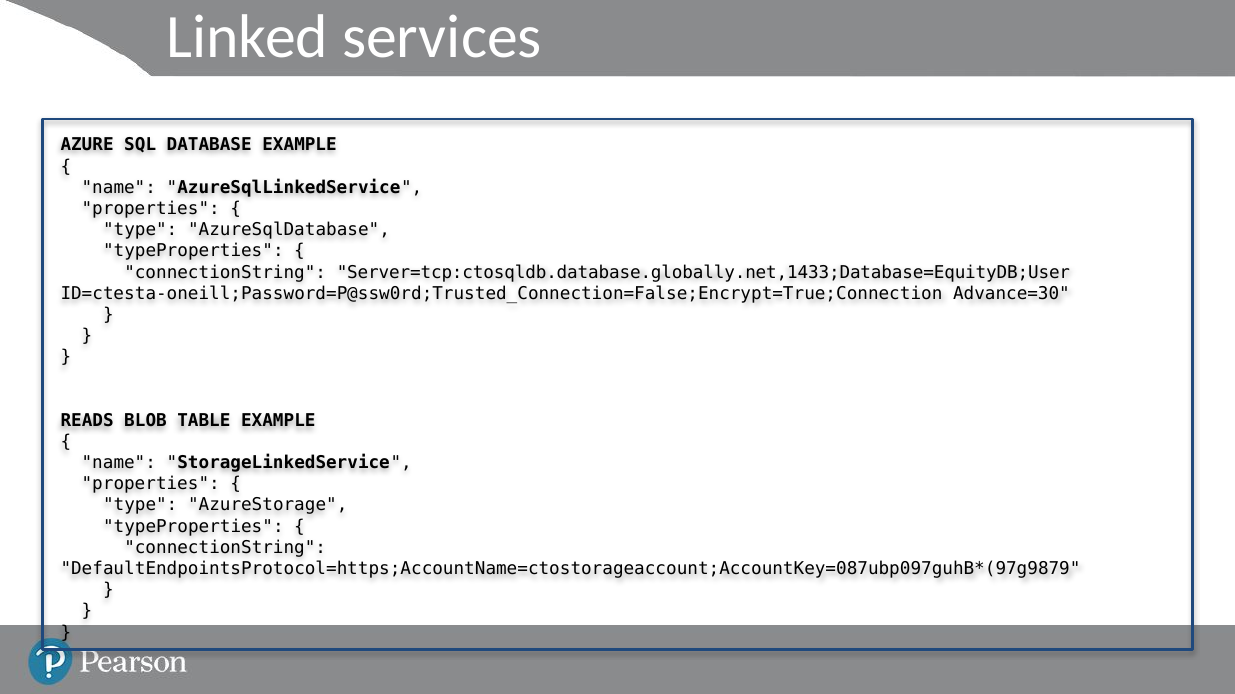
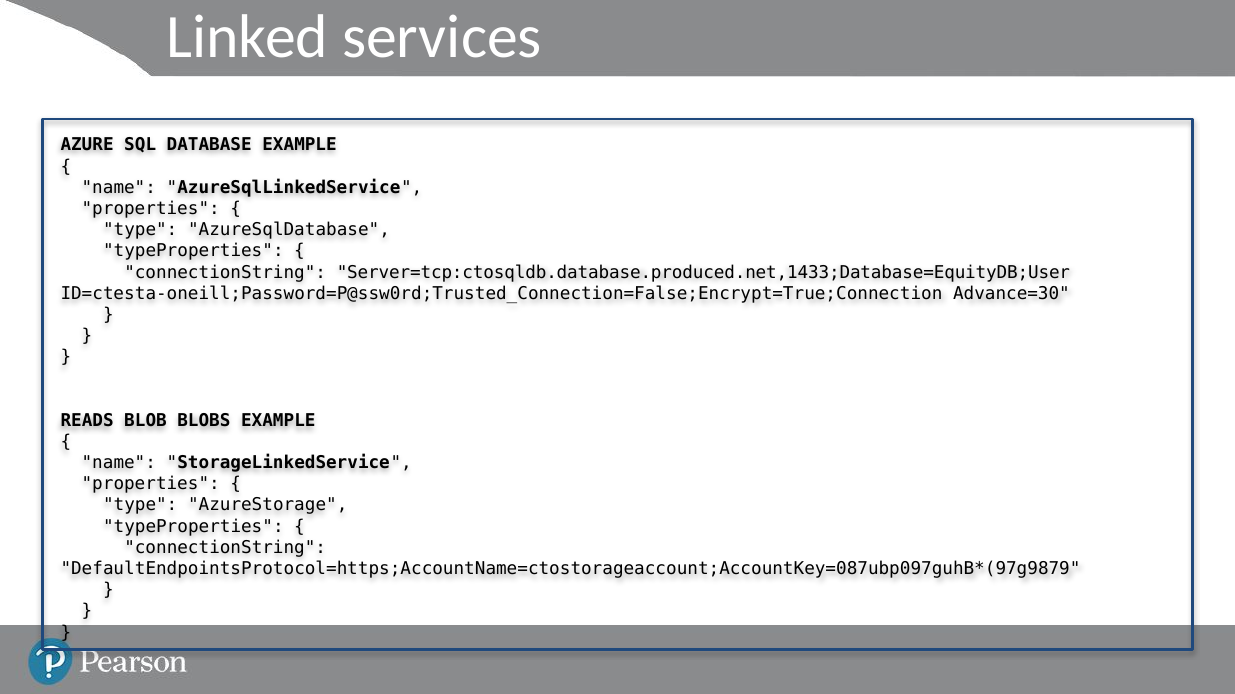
Server=tcp:ctosqldb.database.globally.net,1433;Database=EquityDB;User: Server=tcp:ctosqldb.database.globally.net,1433;Database=EquityDB;User -> Server=tcp:ctosqldb.database.produced.net,1433;Database=EquityDB;User
TABLE: TABLE -> BLOBS
